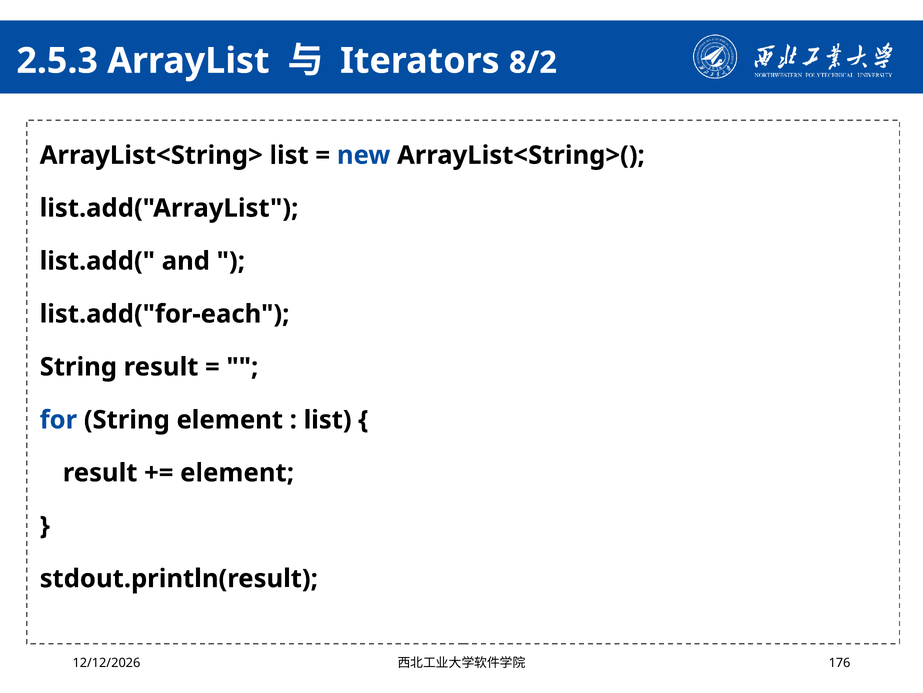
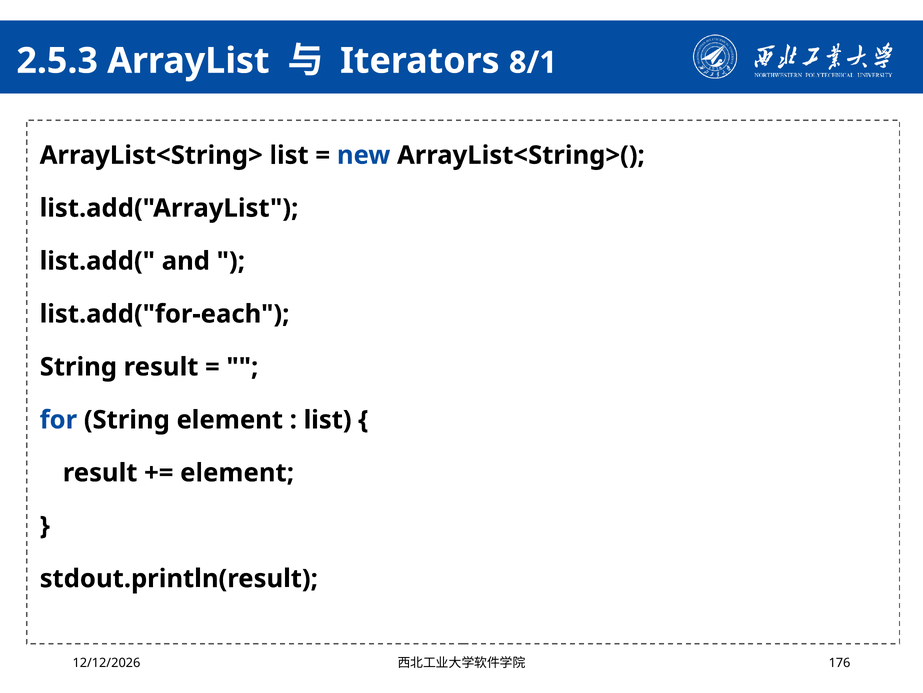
8/2: 8/2 -> 8/1
